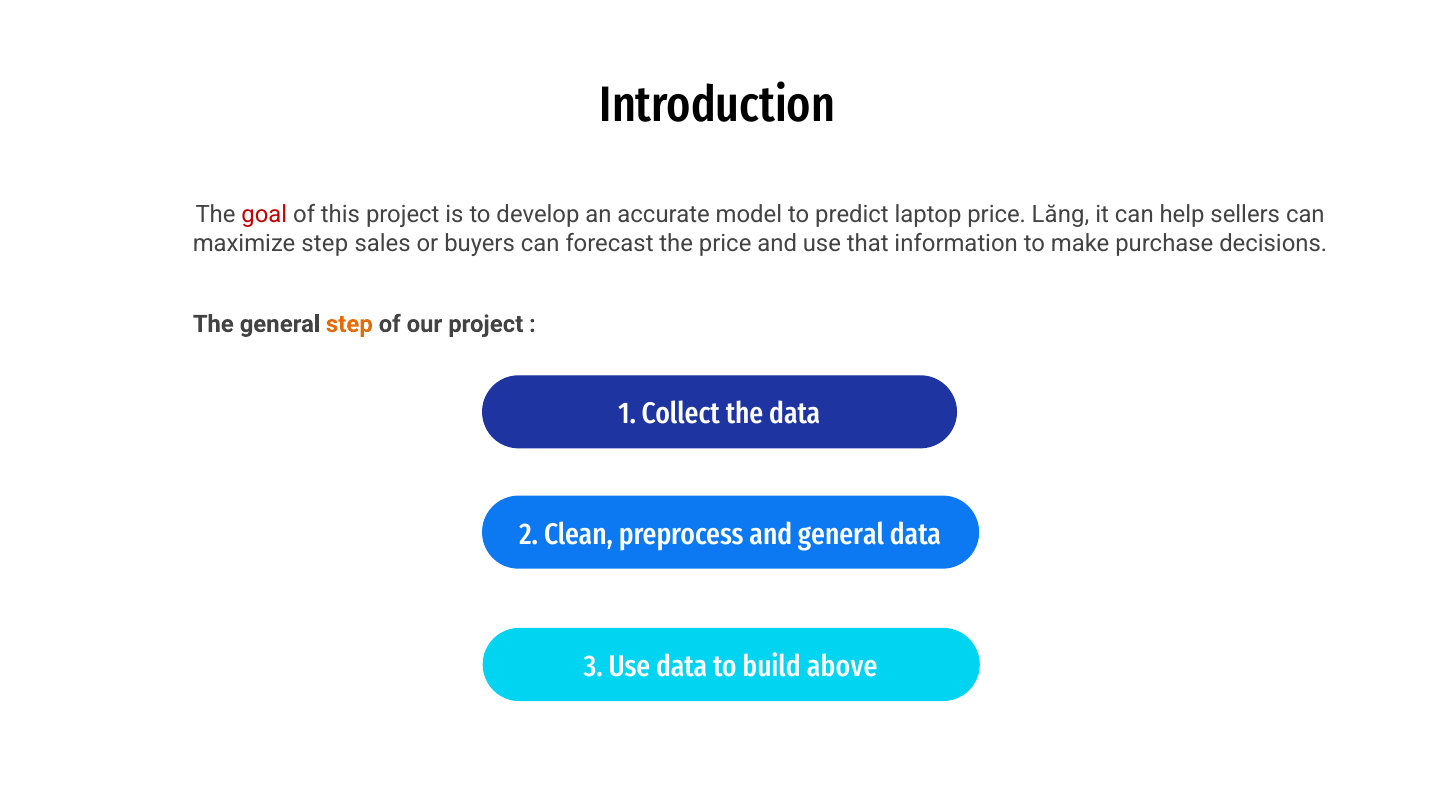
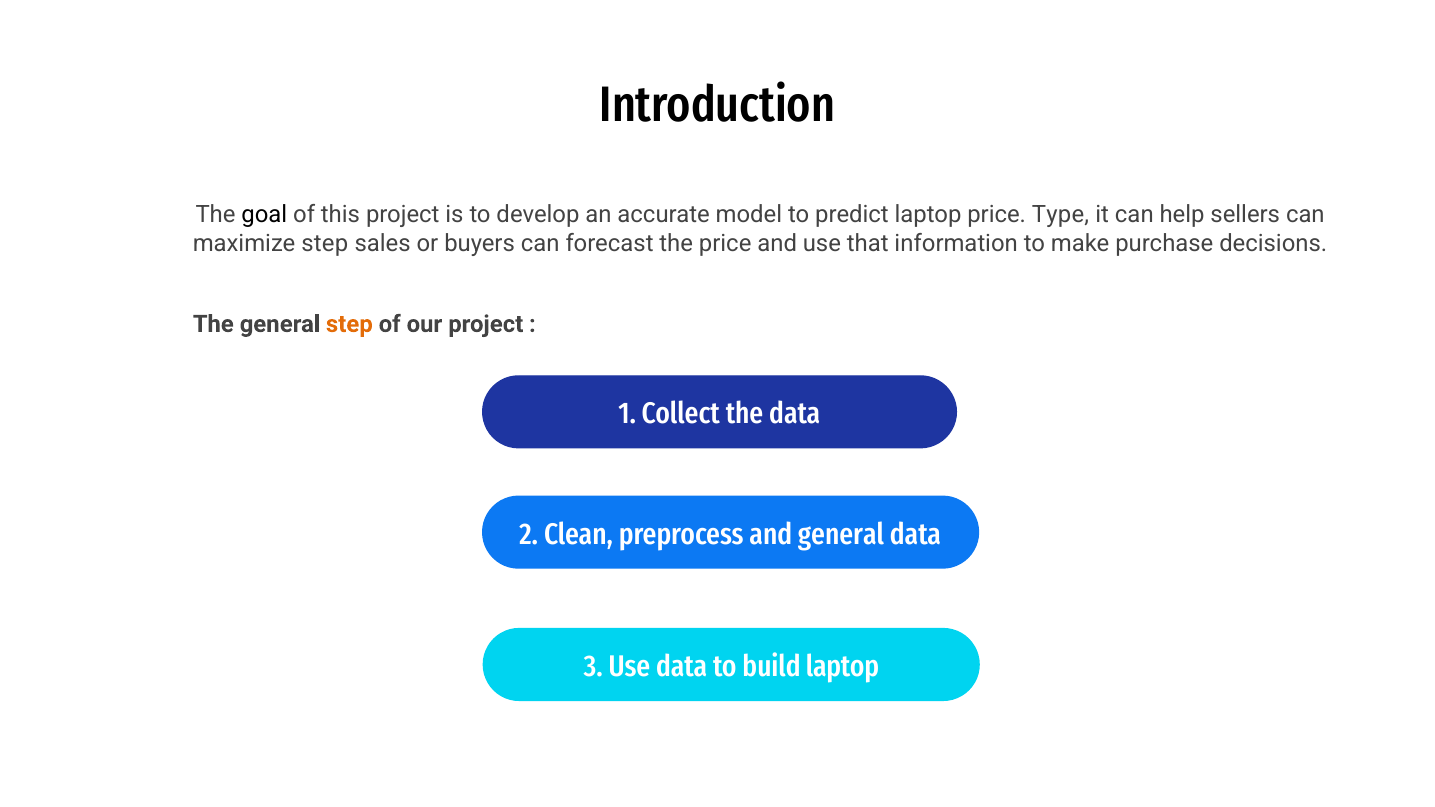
goal colour: red -> black
Lăng: Lăng -> Type
build above: above -> laptop
